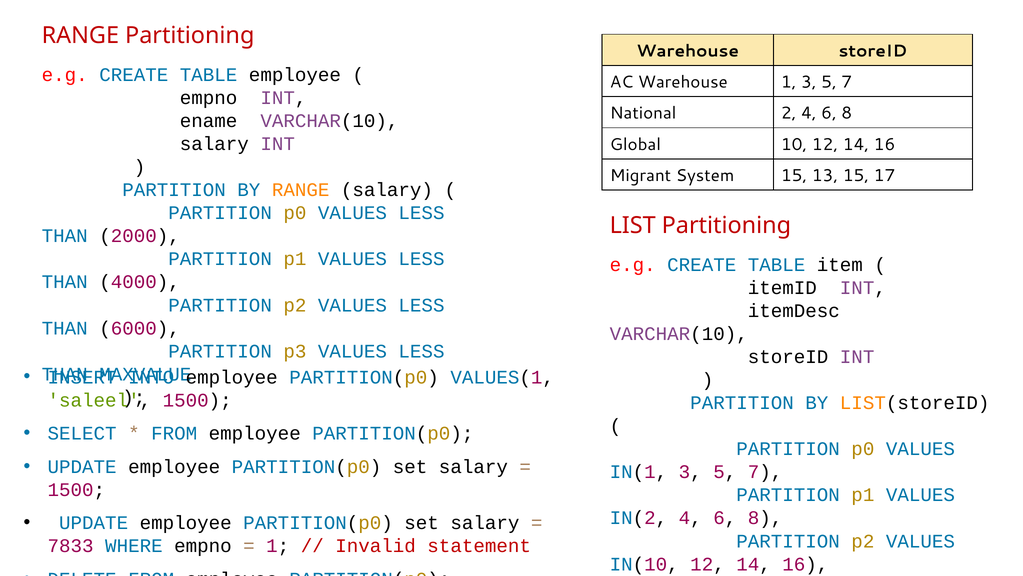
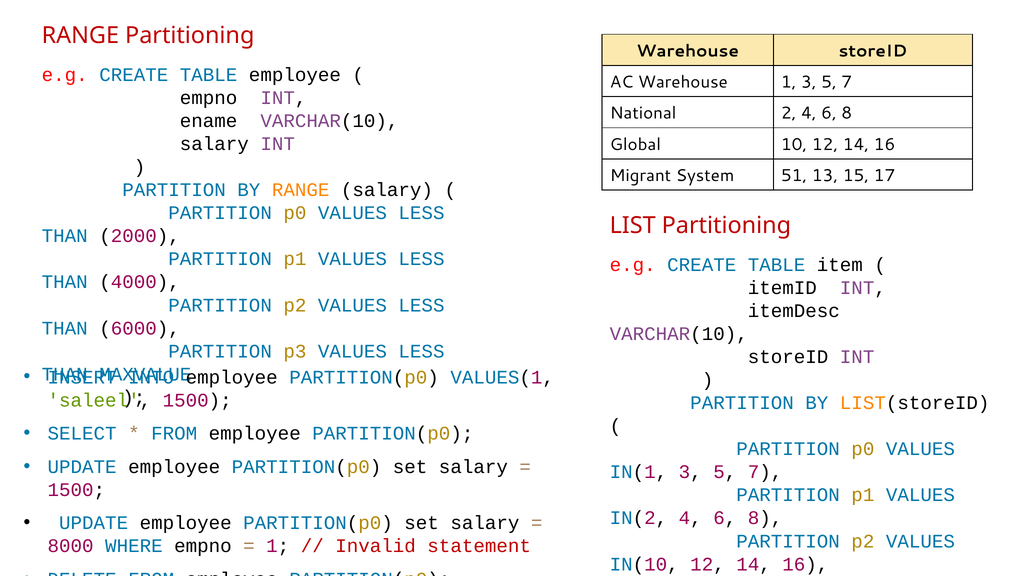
System 15: 15 -> 51
7833: 7833 -> 8000
